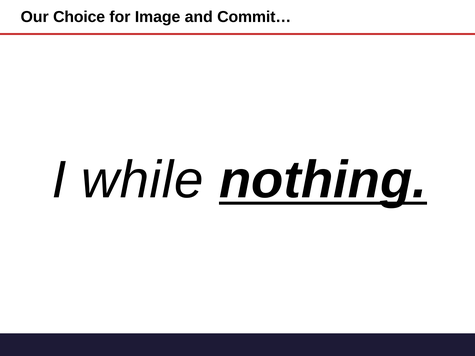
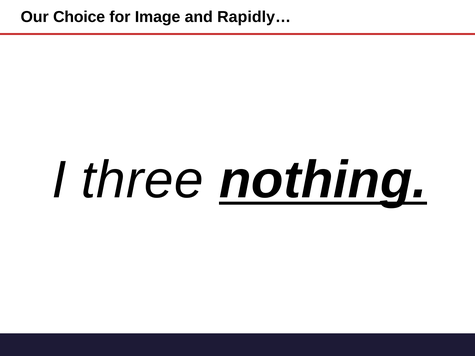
Commit…: Commit… -> Rapidly…
while: while -> three
